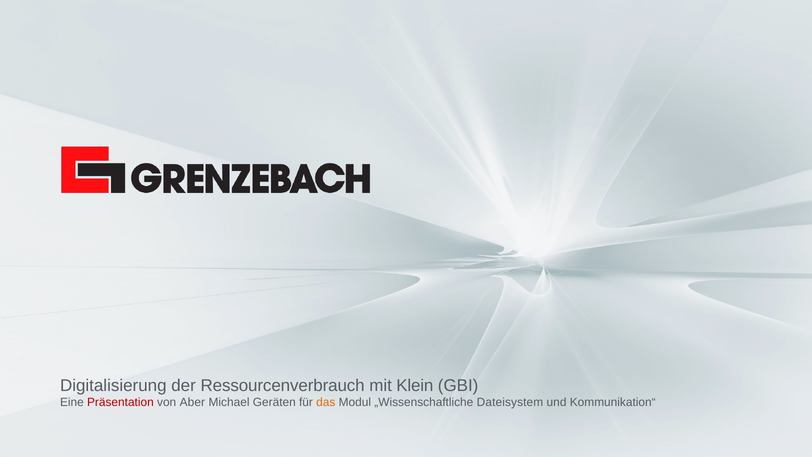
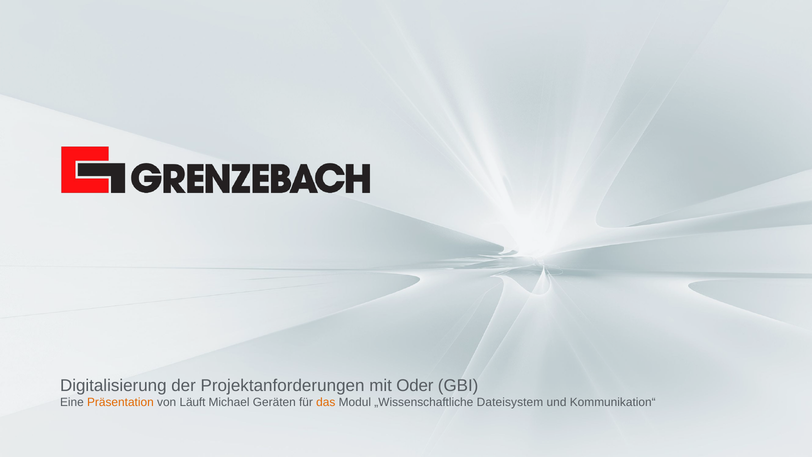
Ressourcenverbrauch: Ressourcenverbrauch -> Projektanforderungen
Klein: Klein -> Oder
Präsentation colour: red -> orange
Aber: Aber -> Läuft
